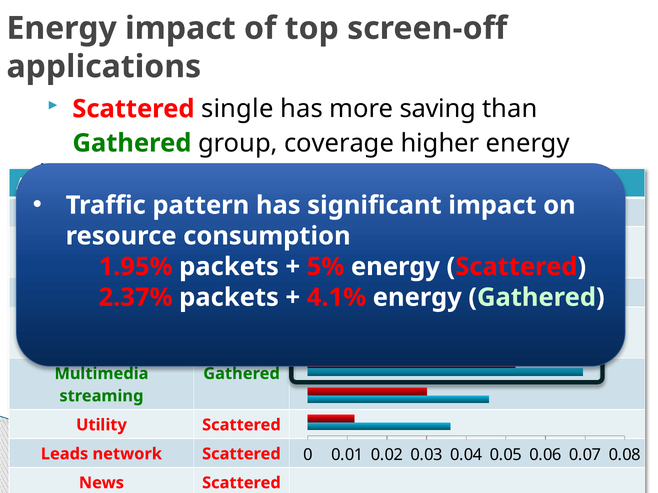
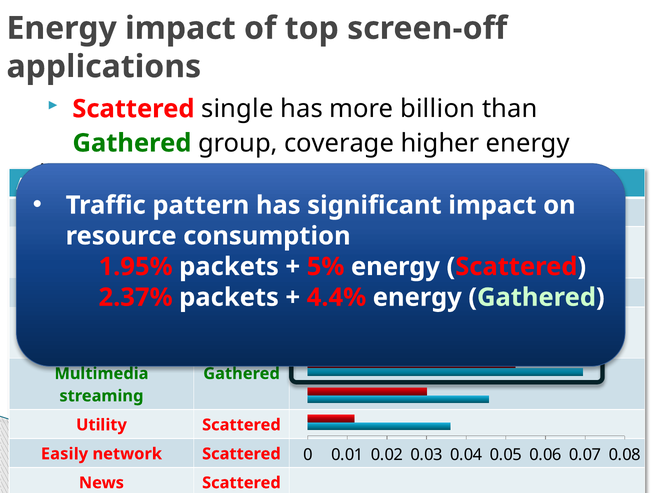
saving: saving -> billion
4.1%: 4.1% -> 4.4%
Leads: Leads -> Easily
